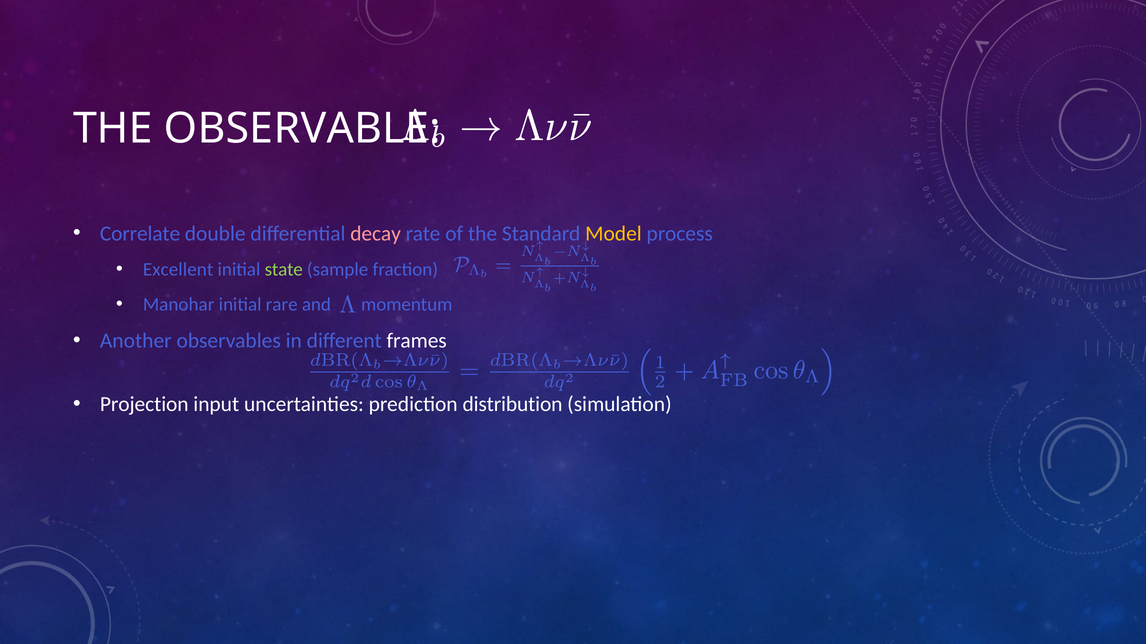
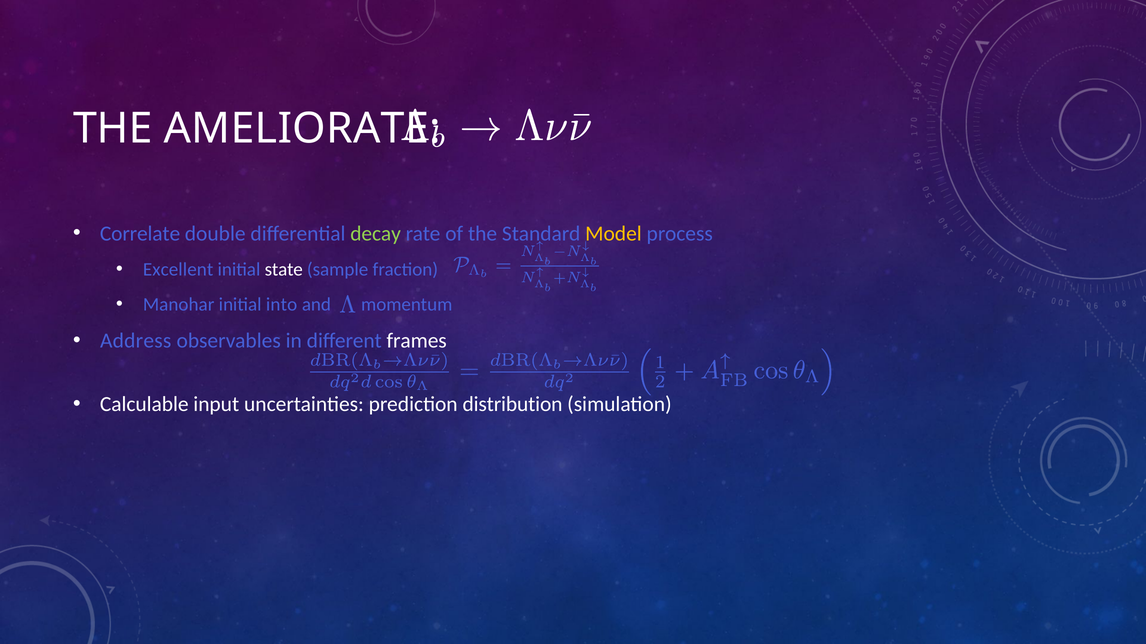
OBSERVABLE: OBSERVABLE -> AMELIORATE
decay colour: pink -> light green
state colour: light green -> white
rare: rare -> into
Another: Another -> Address
Projection: Projection -> Calculable
